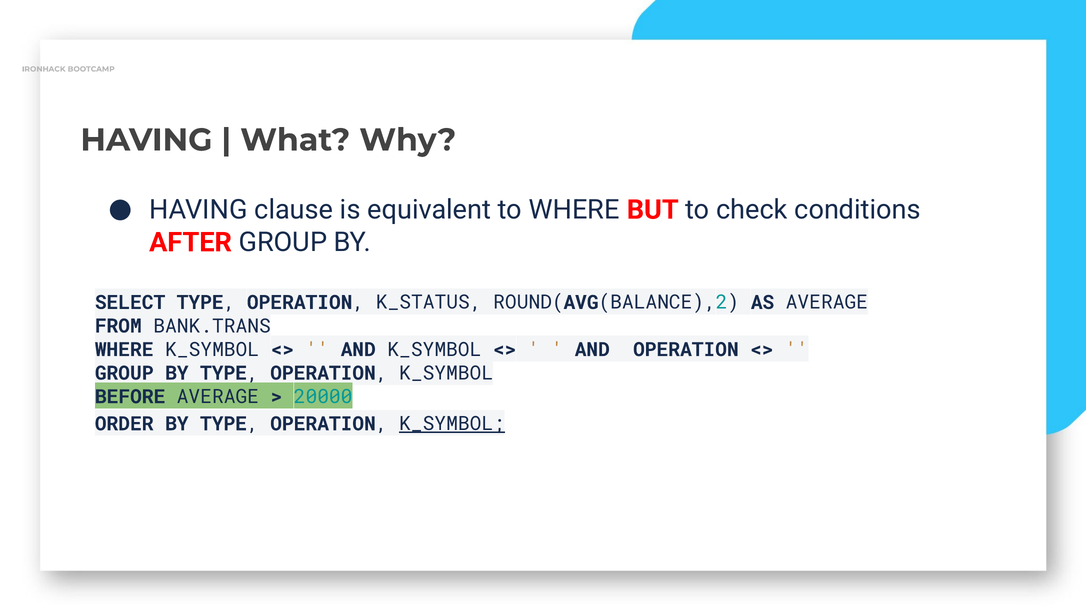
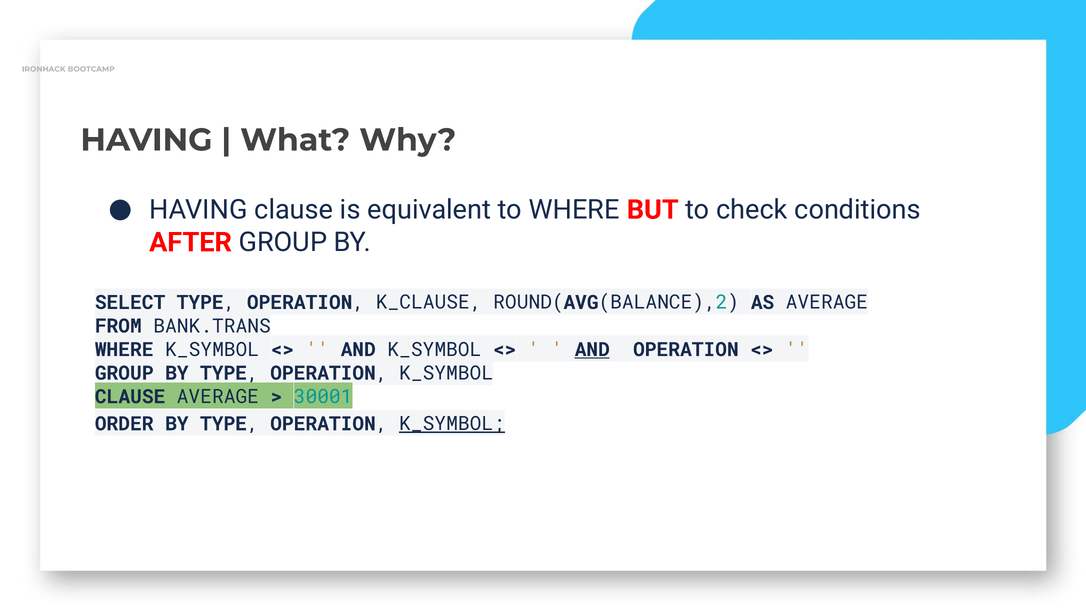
K_STATUS: K_STATUS -> K_CLAUSE
AND at (592, 350) underline: none -> present
BEFORE at (130, 397): BEFORE -> CLAUSE
20000: 20000 -> 30001
